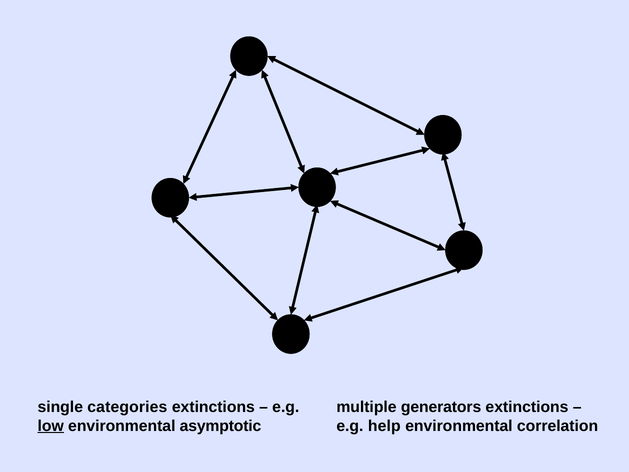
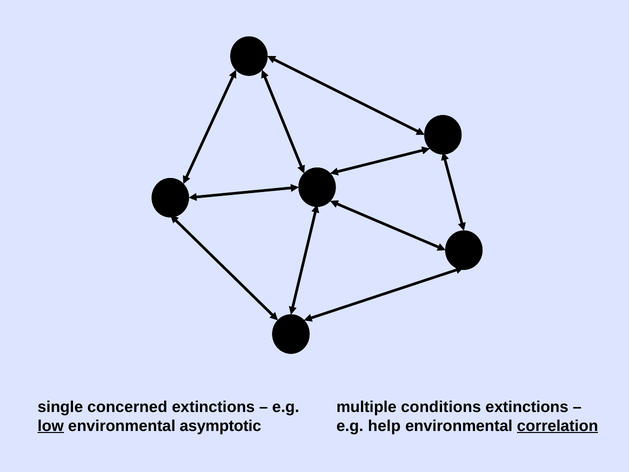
categories: categories -> concerned
generators: generators -> conditions
correlation underline: none -> present
